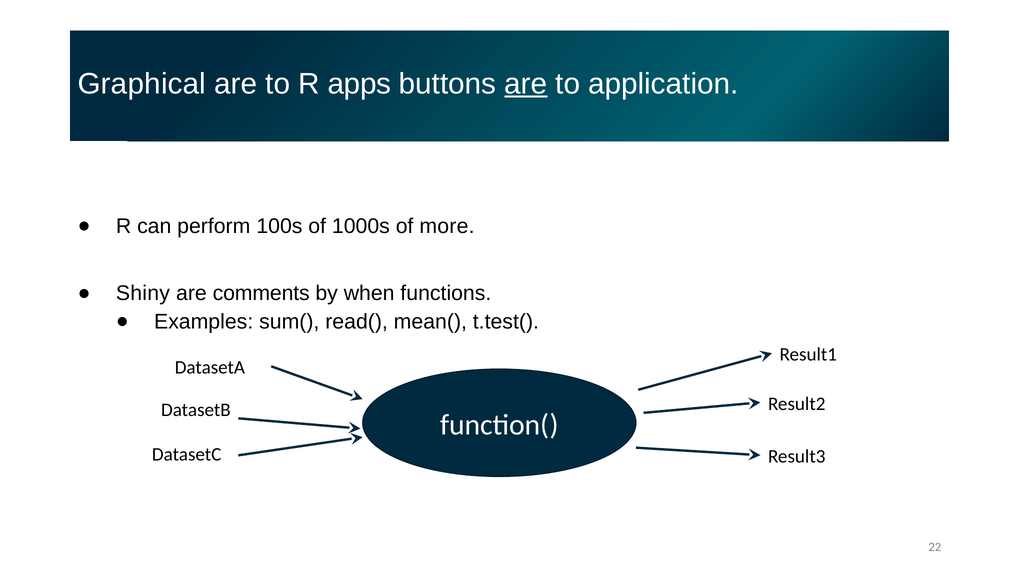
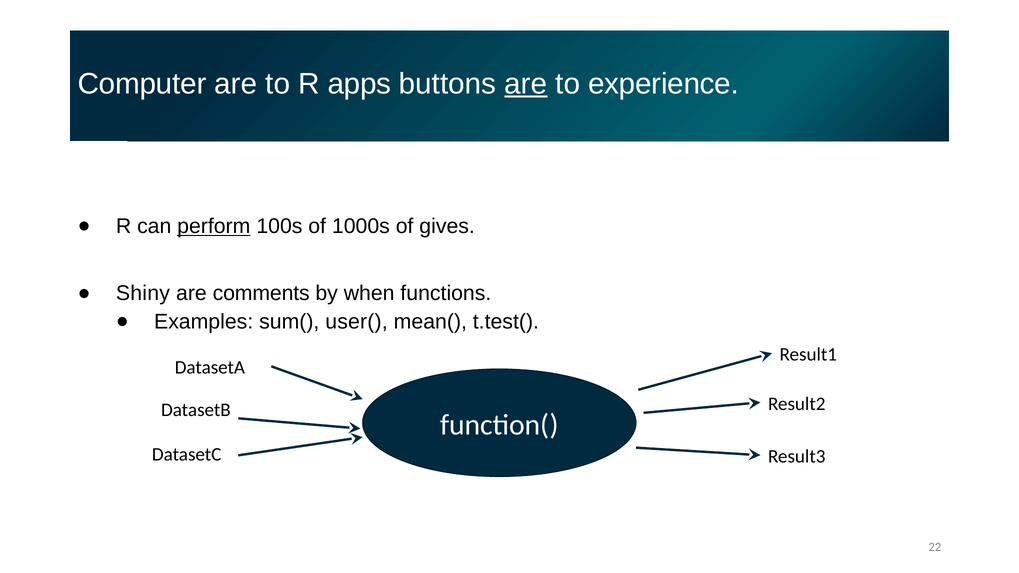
Graphical: Graphical -> Computer
application: application -> experience
perform underline: none -> present
more: more -> gives
read(: read( -> user(
